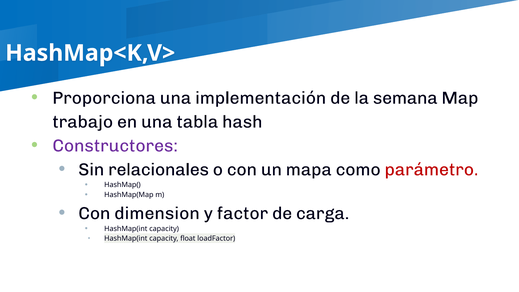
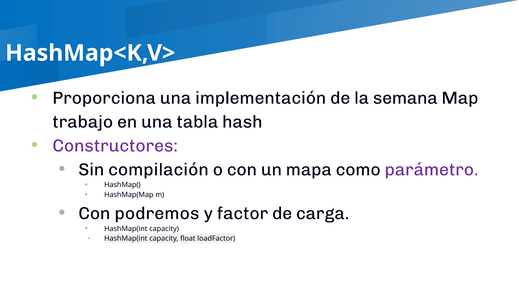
relacionales: relacionales -> compilación
parámetro colour: red -> purple
dimension: dimension -> podremos
